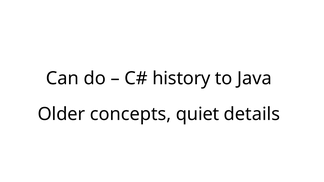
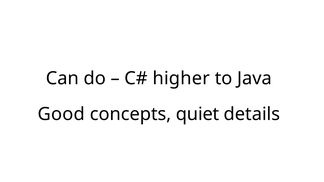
history: history -> higher
Older: Older -> Good
